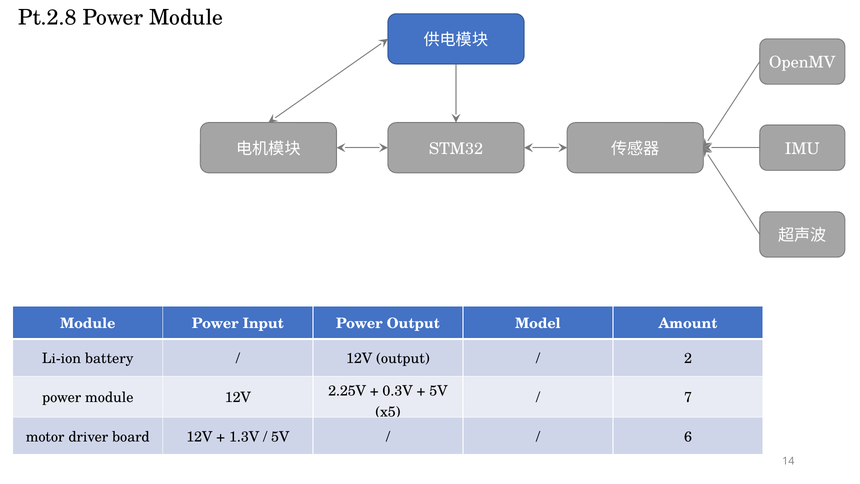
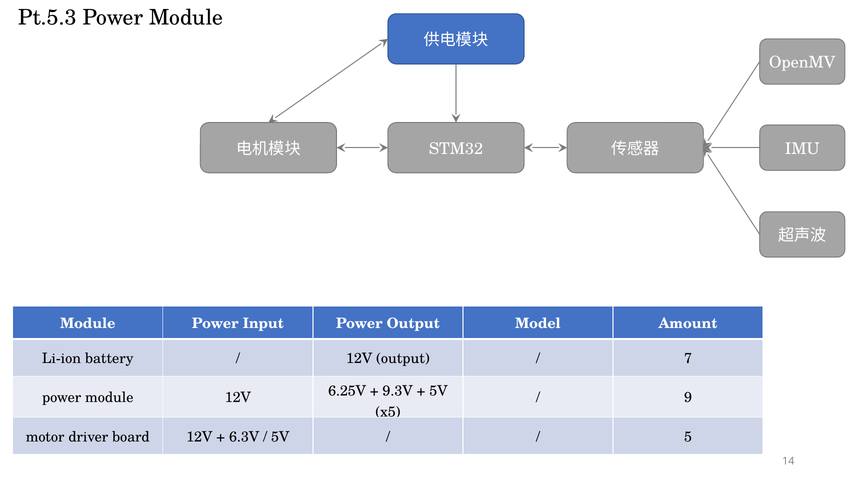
Pt.2.8: Pt.2.8 -> Pt.5.3
2: 2 -> 7
2.25V: 2.25V -> 6.25V
0.3V: 0.3V -> 9.3V
7: 7 -> 9
1.3V: 1.3V -> 6.3V
6: 6 -> 5
